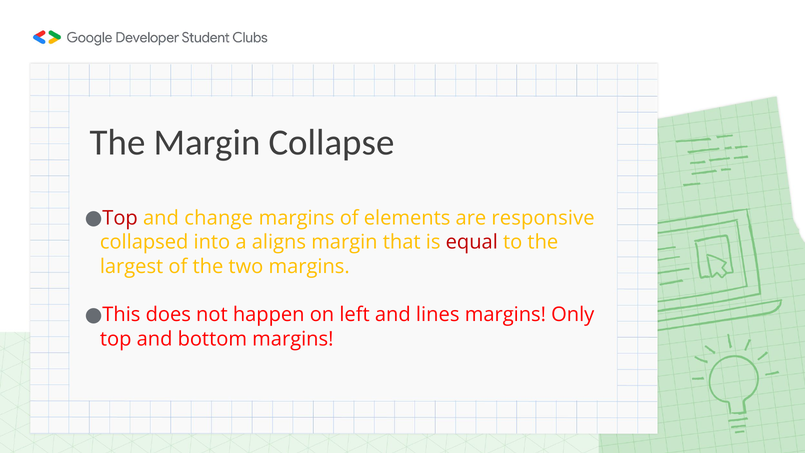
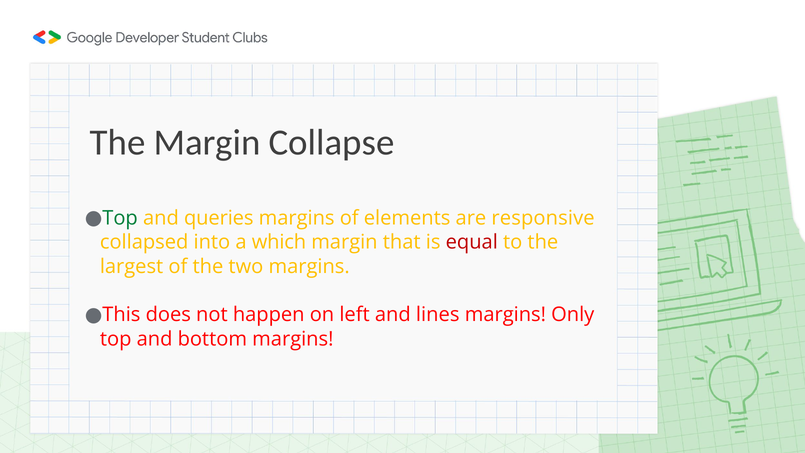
Top at (120, 218) colour: red -> green
change: change -> queries
aligns: aligns -> which
